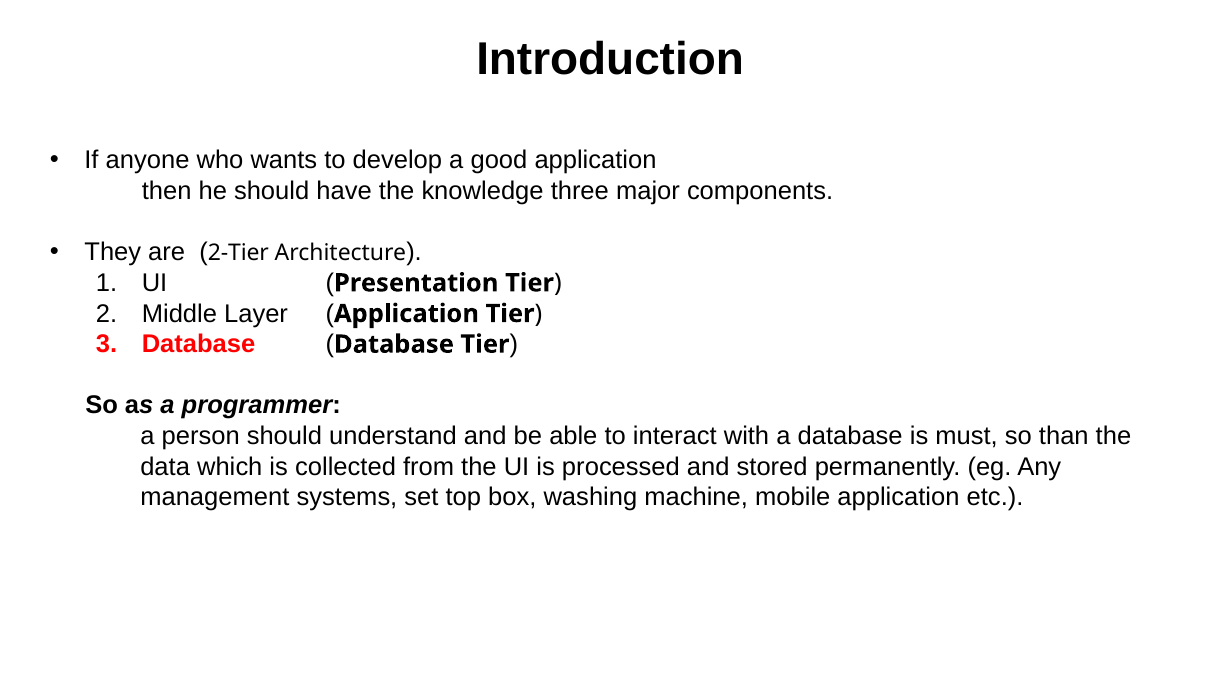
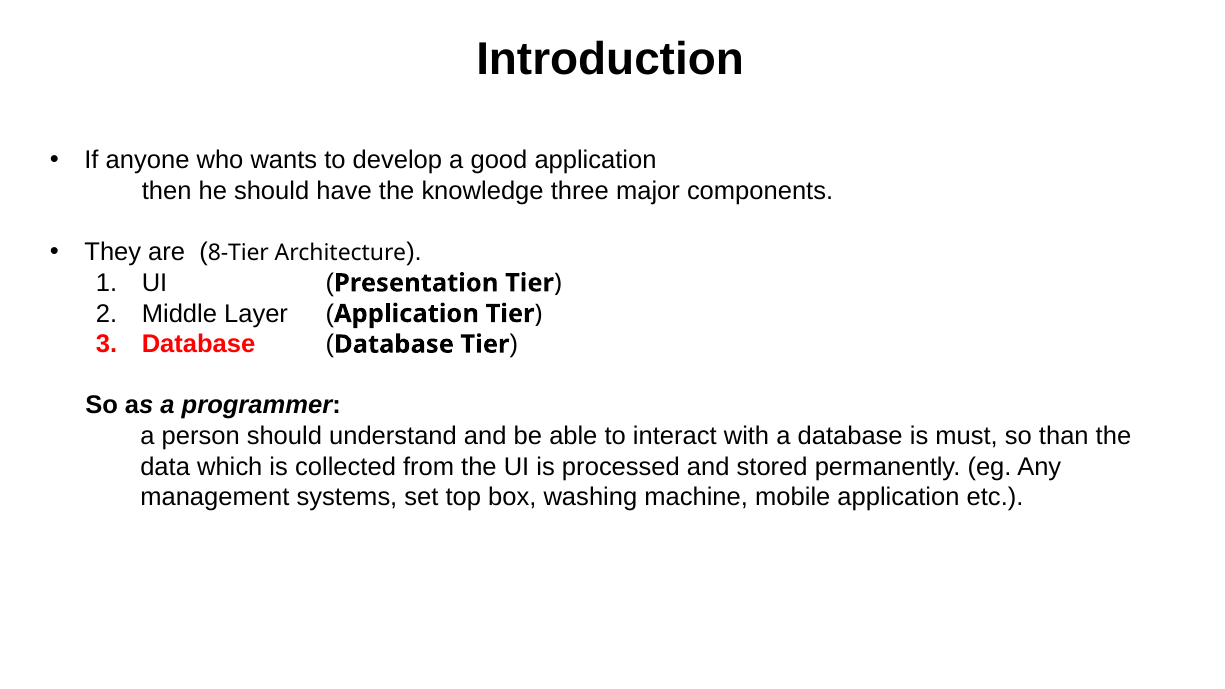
2-Tier: 2-Tier -> 8-Tier
